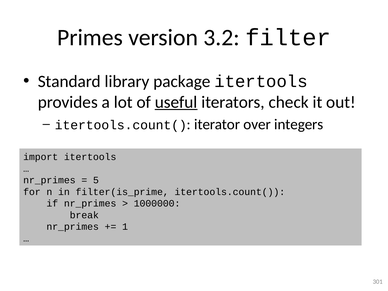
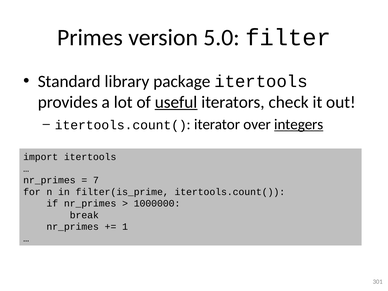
3.2: 3.2 -> 5.0
integers underline: none -> present
5: 5 -> 7
